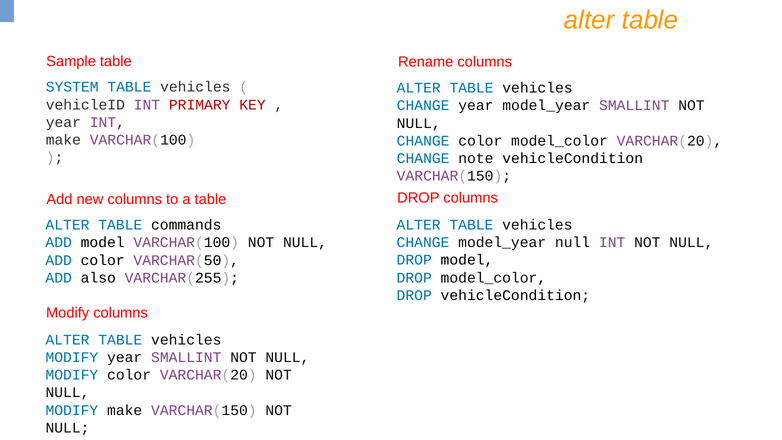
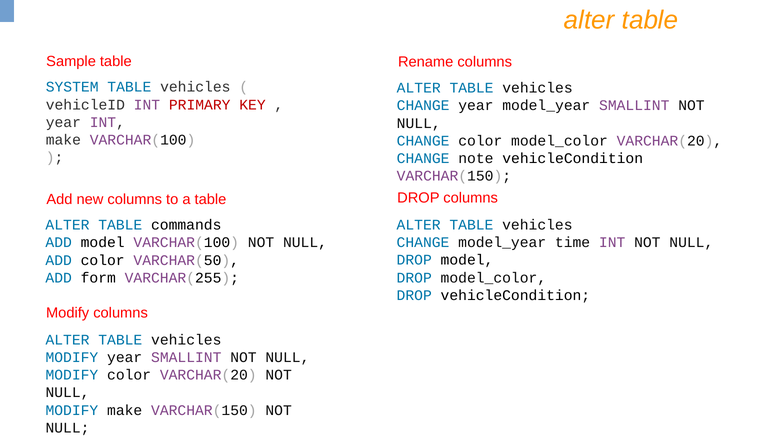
model_year null: null -> time
also: also -> form
